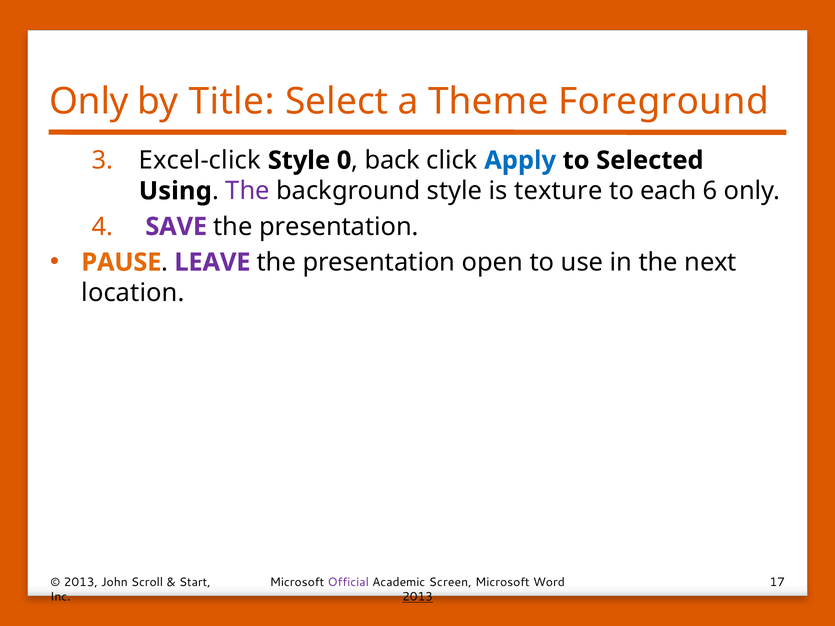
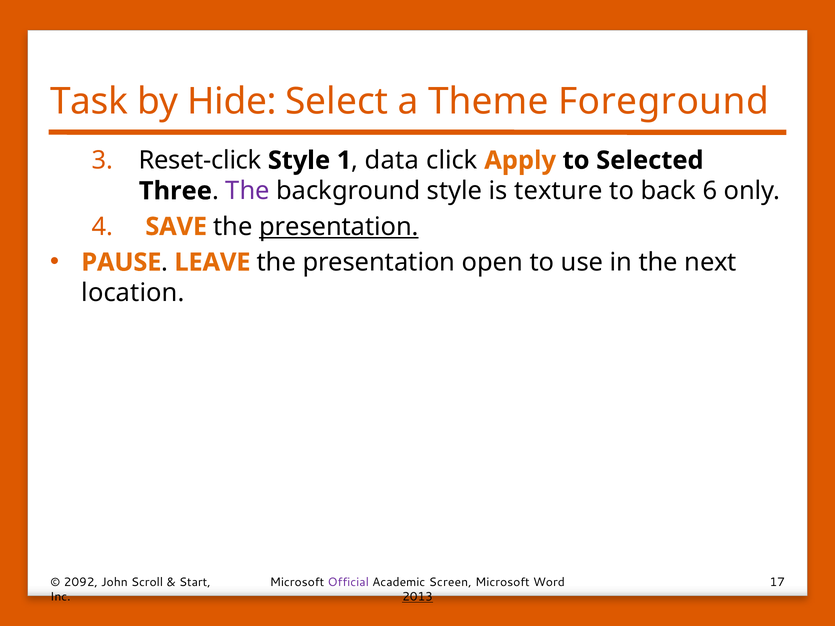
Only at (89, 101): Only -> Task
Title: Title -> Hide
Excel-click: Excel-click -> Reset-click
0: 0 -> 1
back: back -> data
Apply colour: blue -> orange
Using: Using -> Three
each: each -> back
SAVE colour: purple -> orange
presentation at (339, 227) underline: none -> present
LEAVE colour: purple -> orange
2013 at (81, 583): 2013 -> 2092
